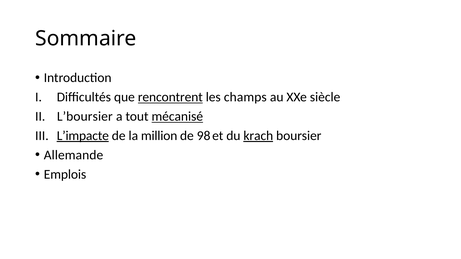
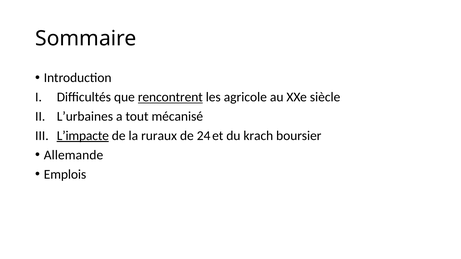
champs: champs -> agricole
L’boursier: L’boursier -> L’urbaines
mécanisé underline: present -> none
million: million -> ruraux
98: 98 -> 24
krach underline: present -> none
